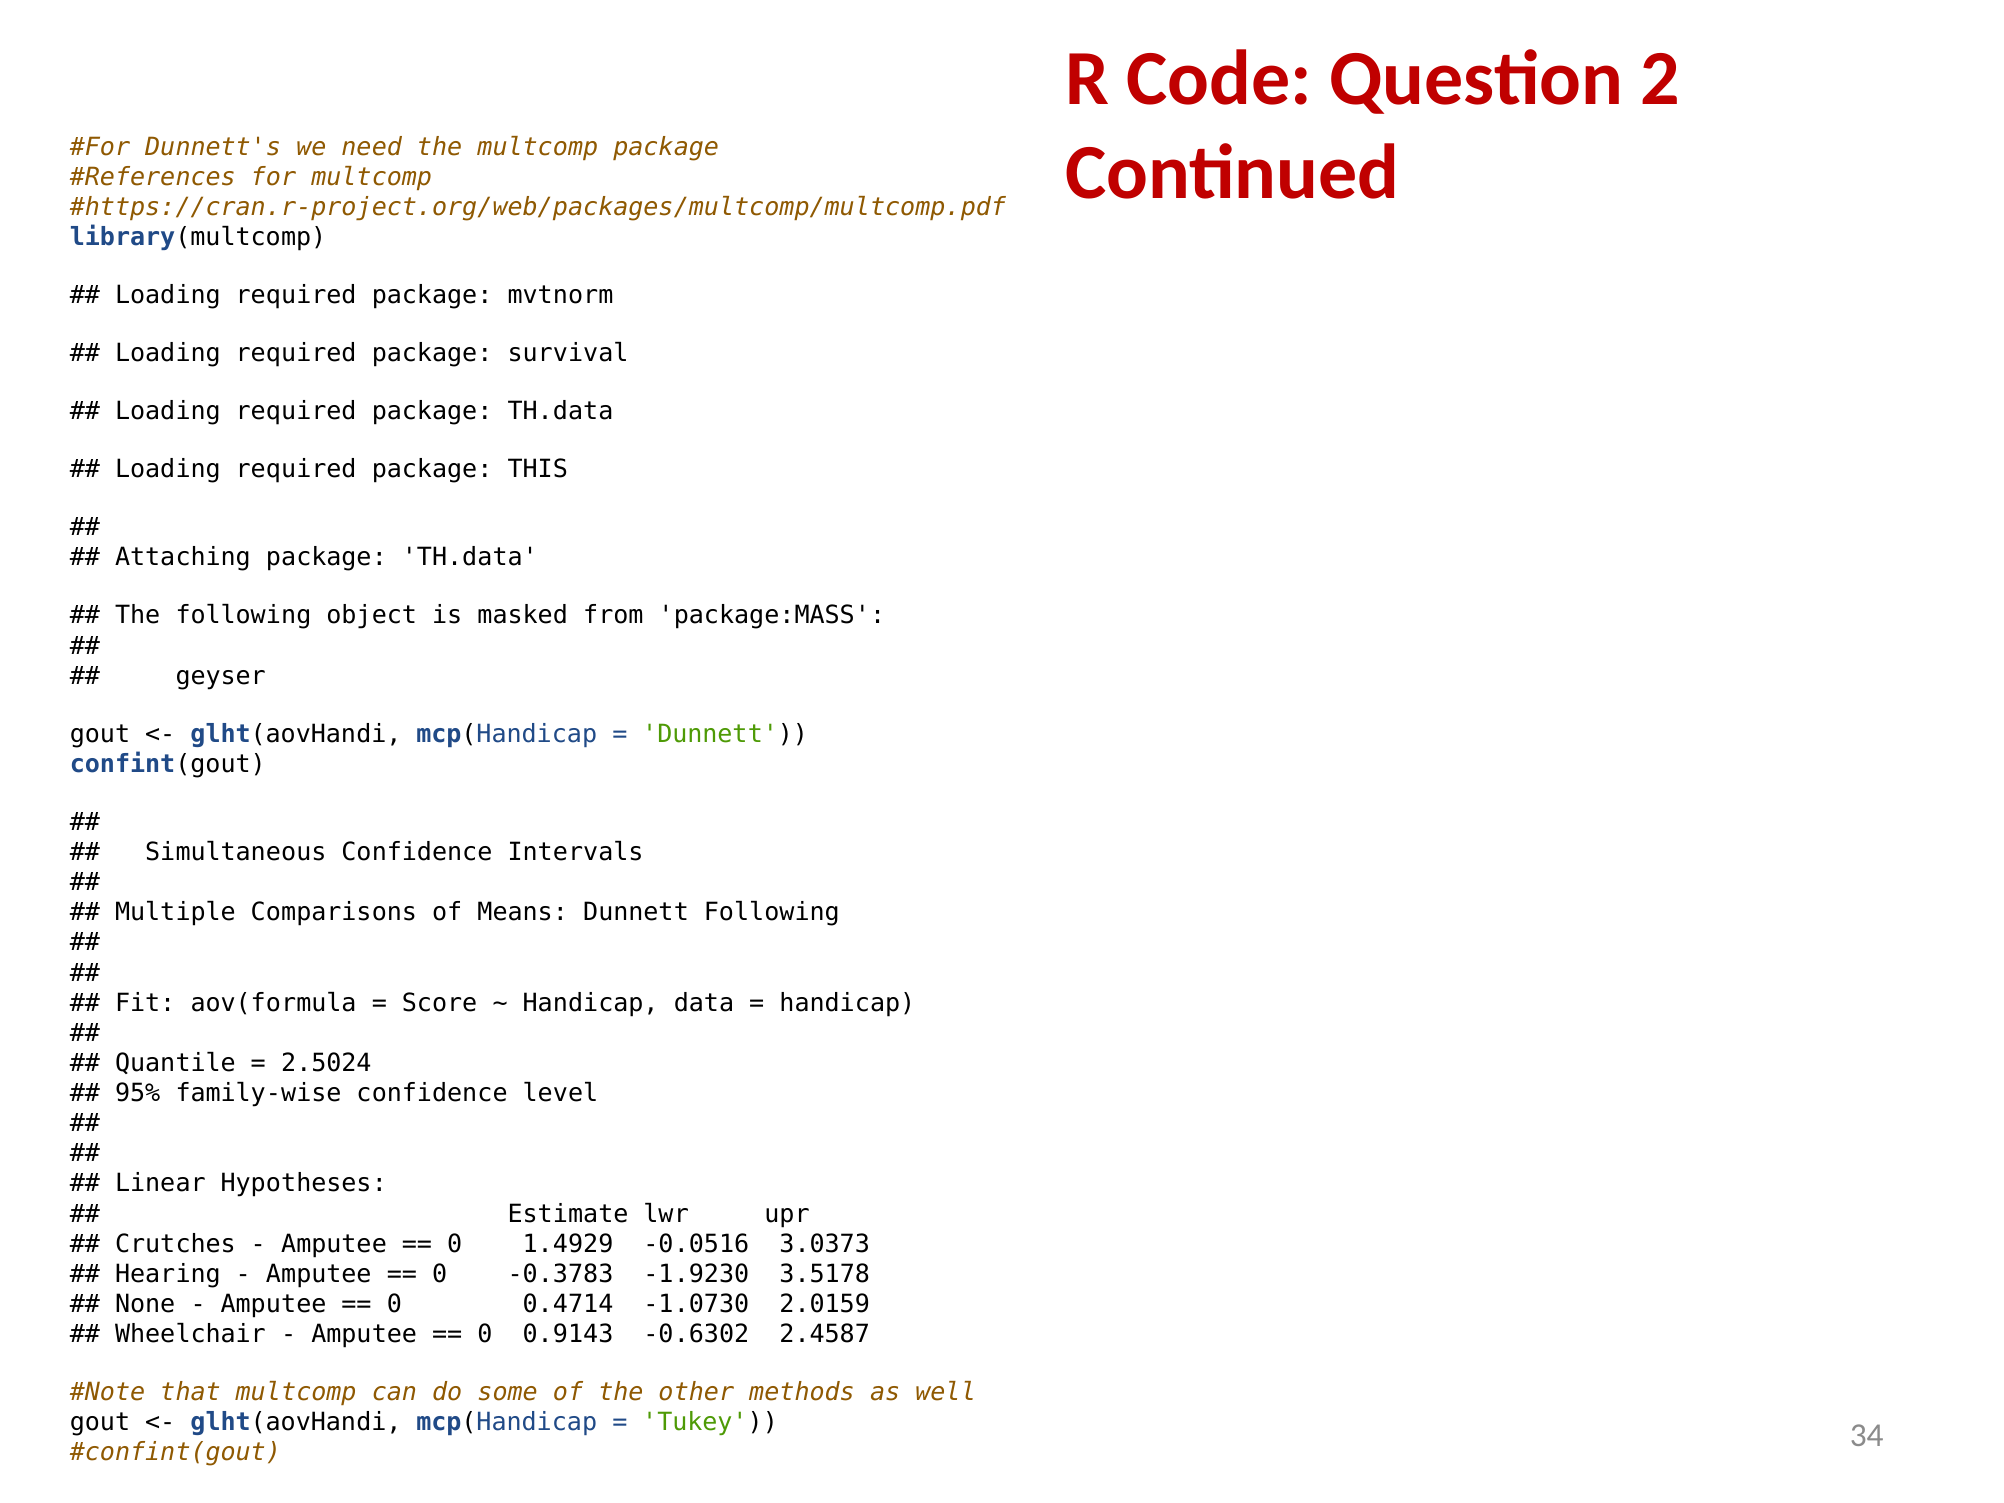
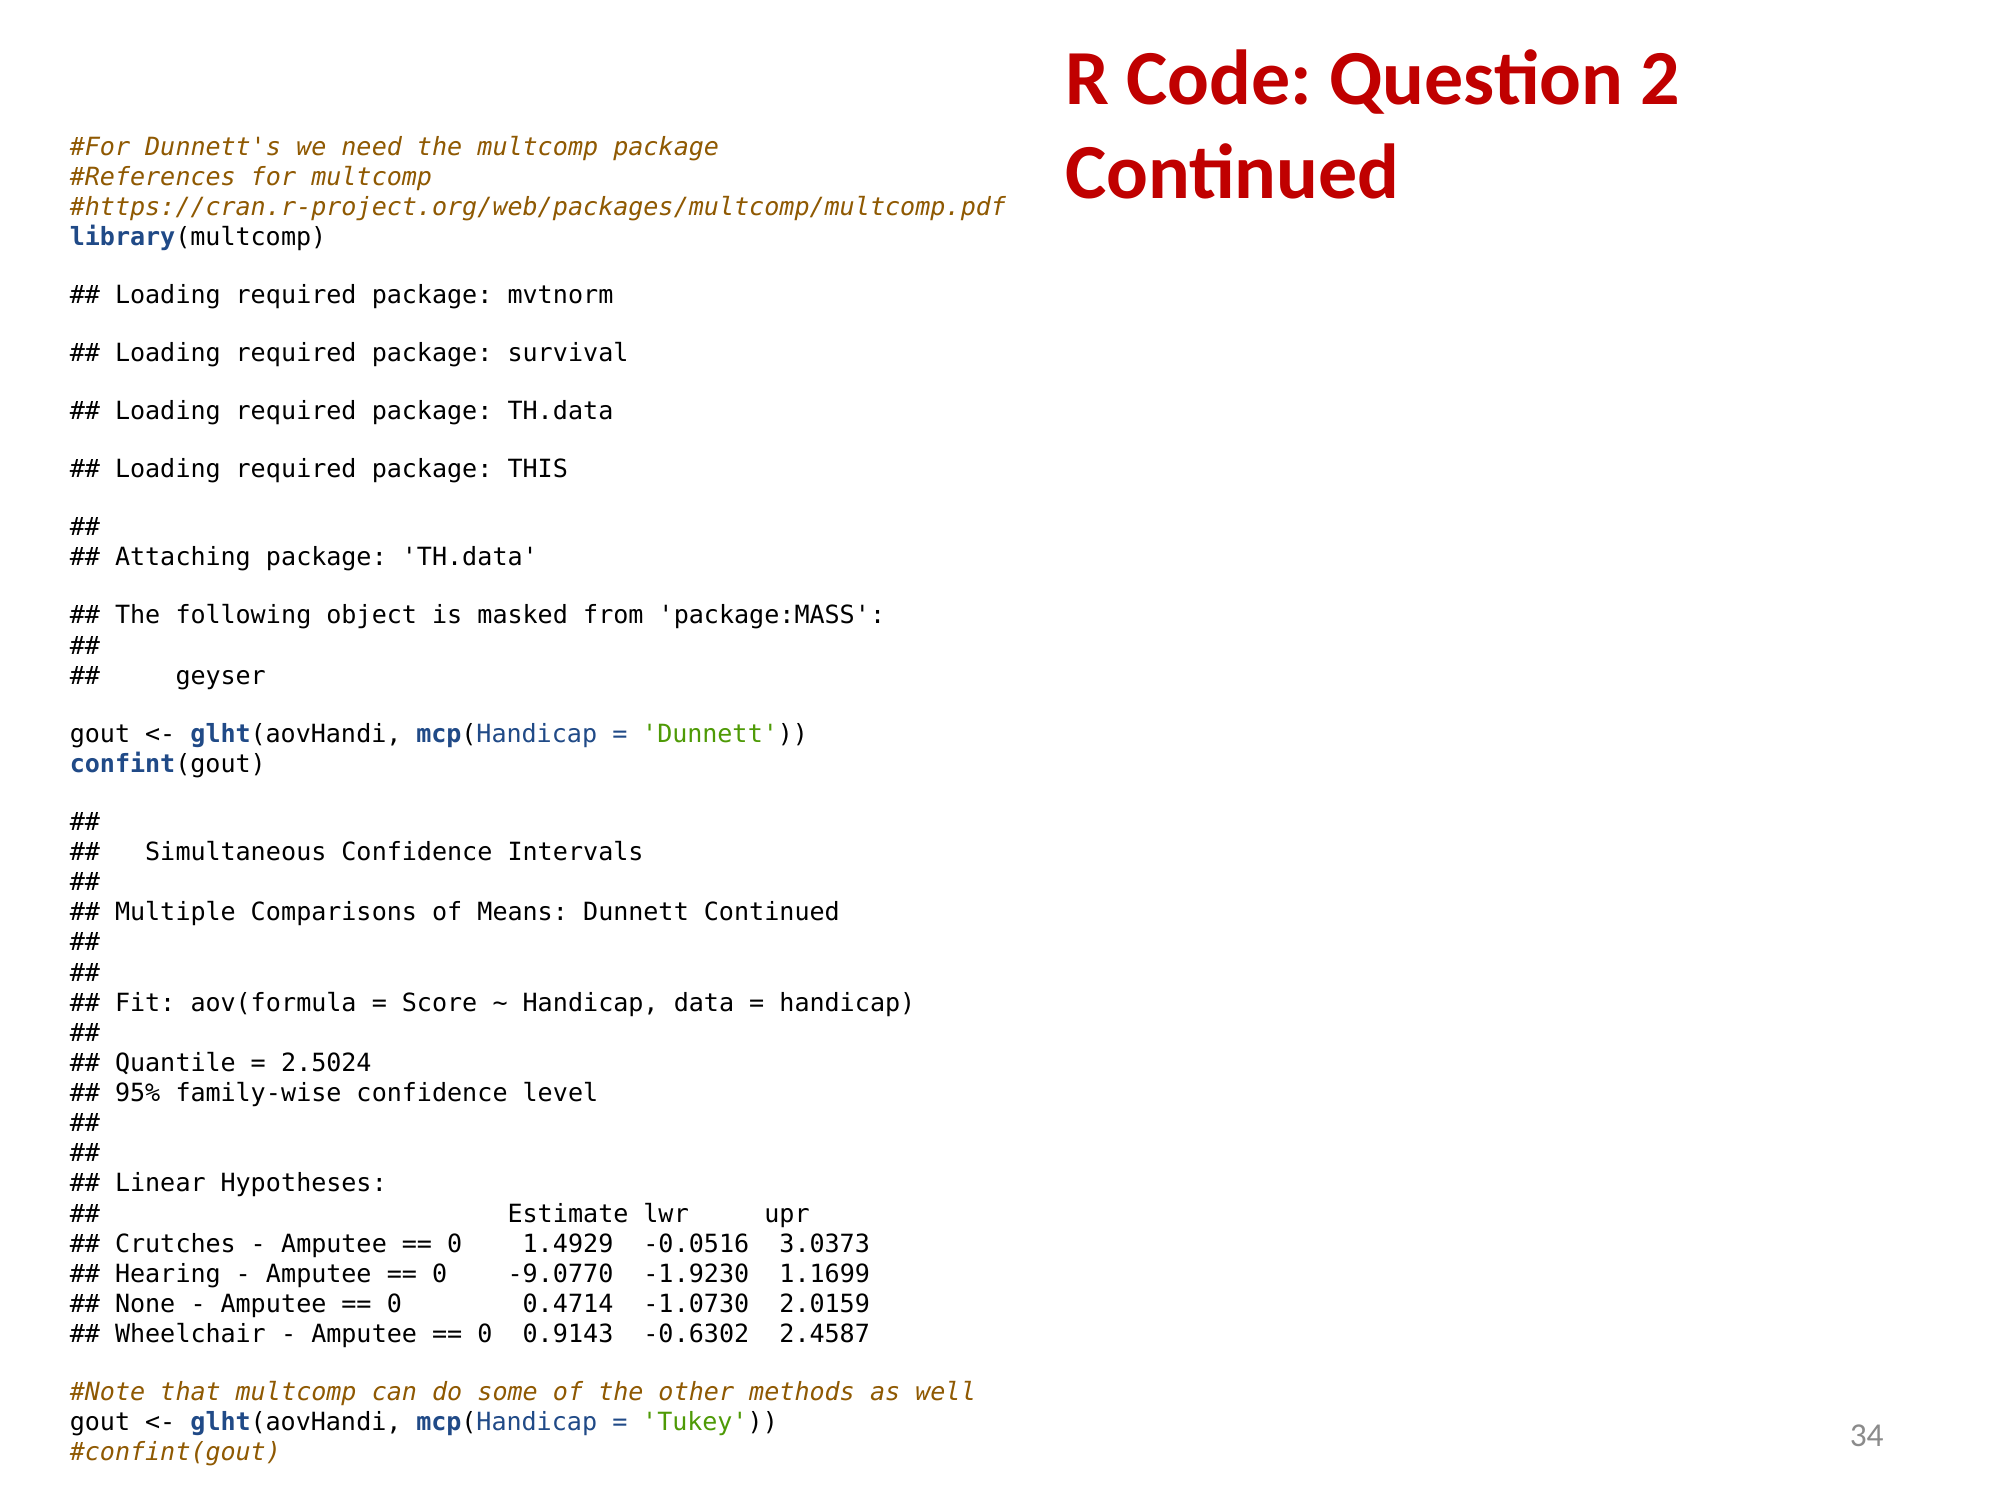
Dunnett Following: Following -> Continued
-0.3783: -0.3783 -> -9.0770
3.5178: 3.5178 -> 1.1699
